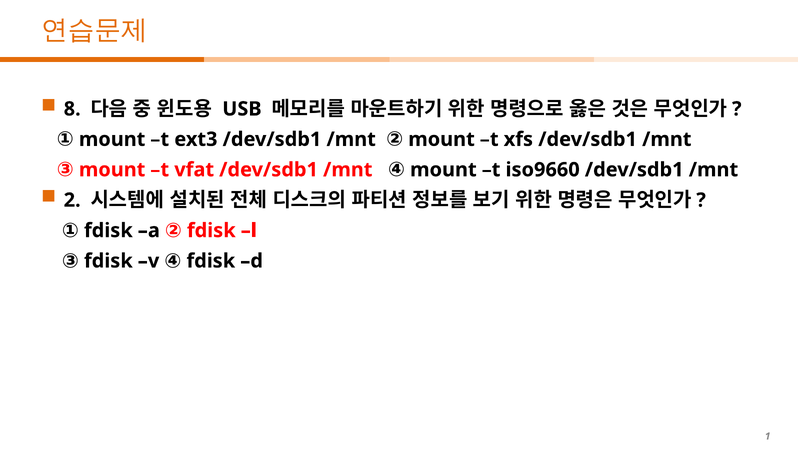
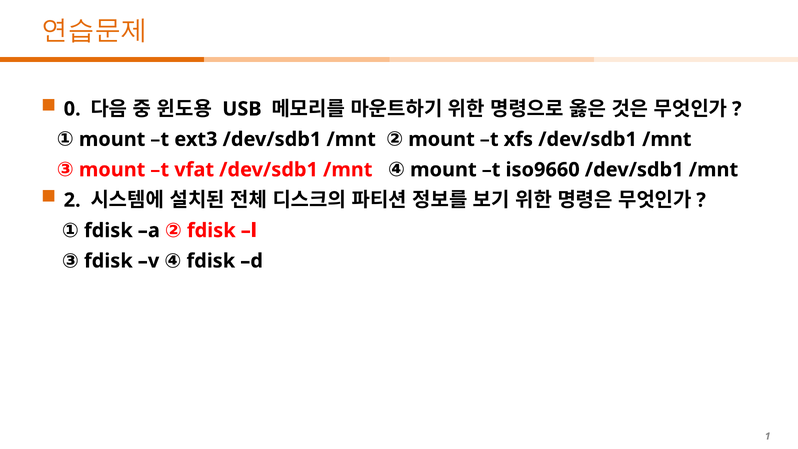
8: 8 -> 0
